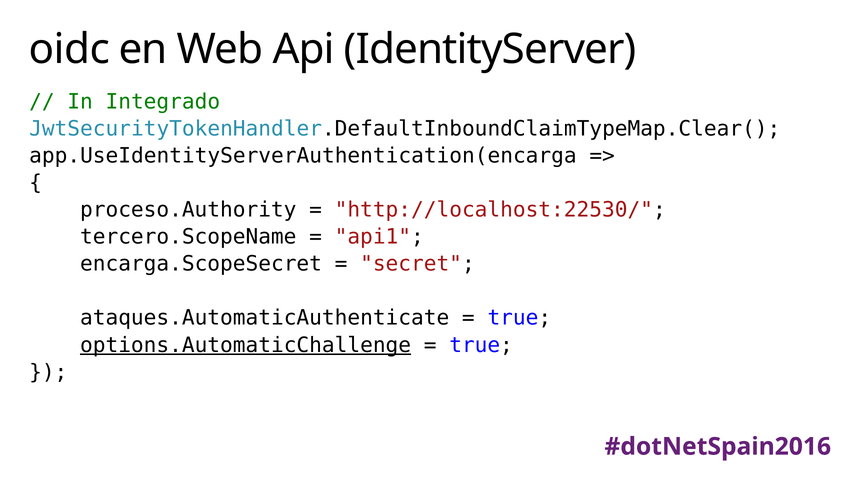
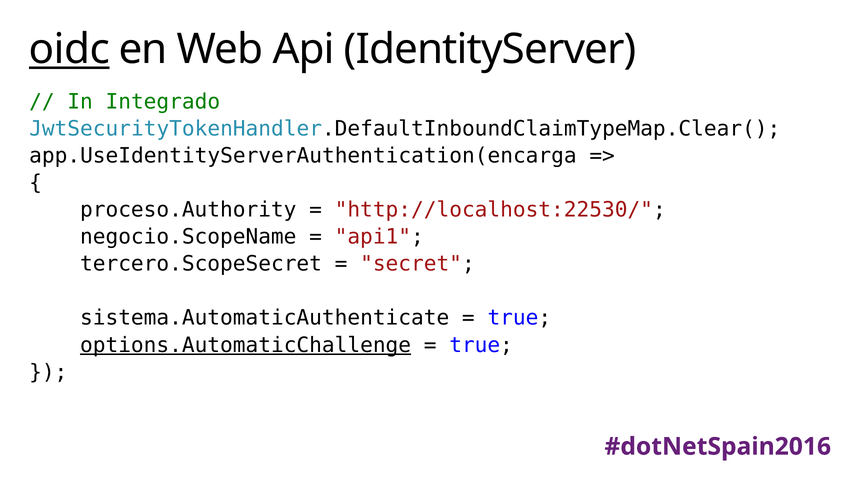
oidc underline: none -> present
tercero.ScopeName: tercero.ScopeName -> negocio.ScopeName
encarga.ScopeSecret: encarga.ScopeSecret -> tercero.ScopeSecret
ataques.AutomaticAuthenticate: ataques.AutomaticAuthenticate -> sistema.AutomaticAuthenticate
